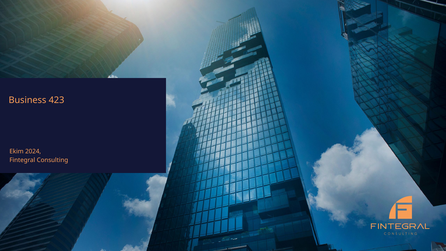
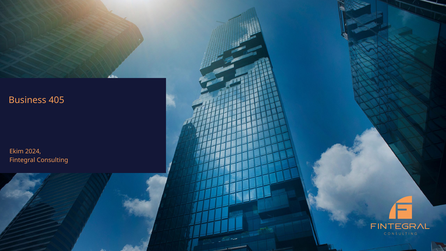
423: 423 -> 405
